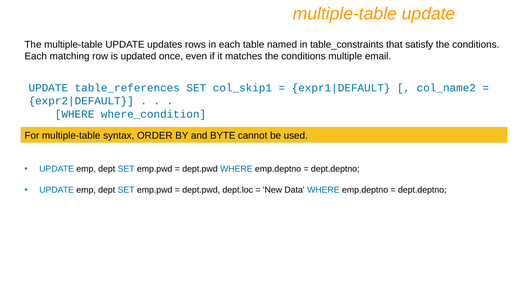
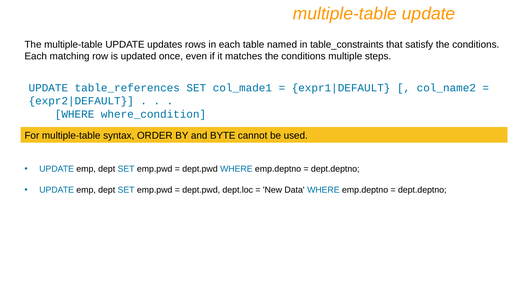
email: email -> steps
col_skip1: col_skip1 -> col_made1
